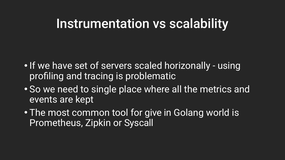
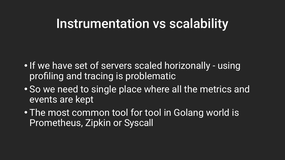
for give: give -> tool
